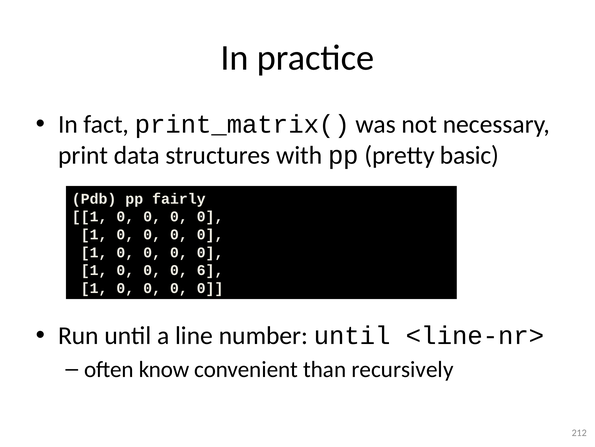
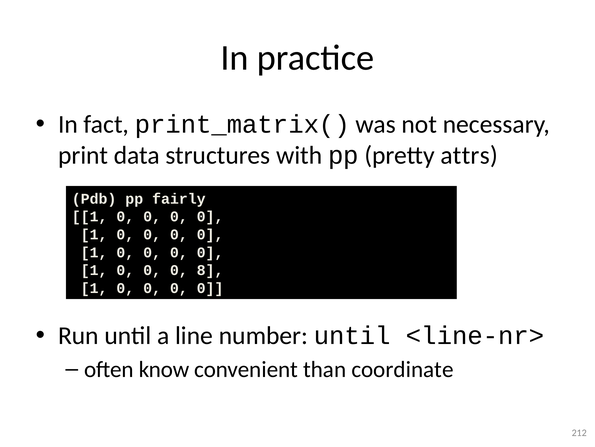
basic: basic -> attrs
6: 6 -> 8
recursively: recursively -> coordinate
